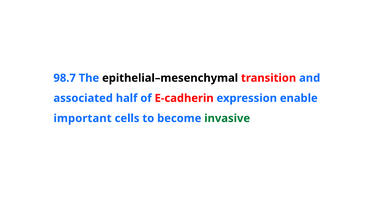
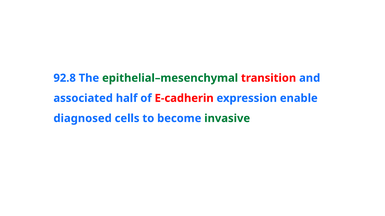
98.7: 98.7 -> 92.8
epithelial–mesenchymal colour: black -> green
important: important -> diagnosed
